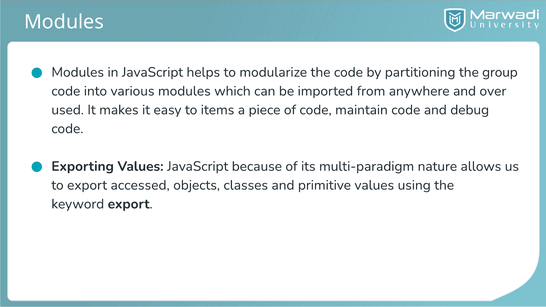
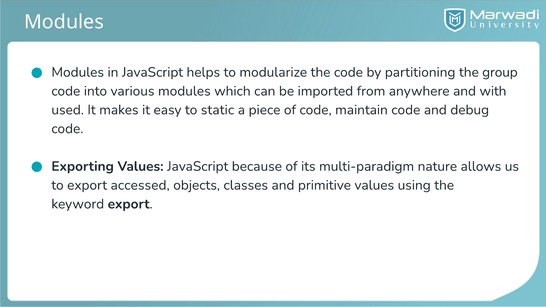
over: over -> with
items: items -> static
